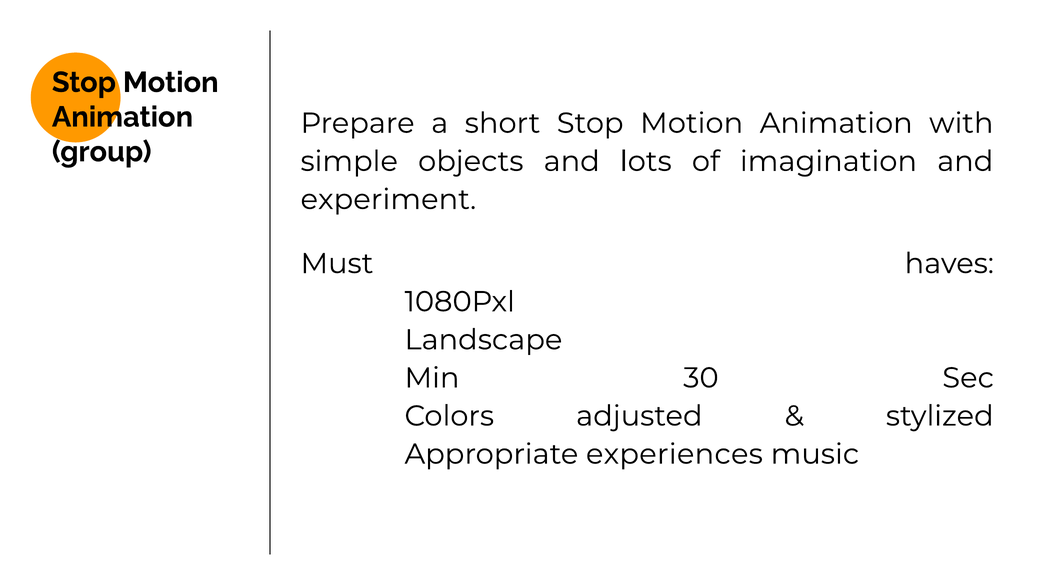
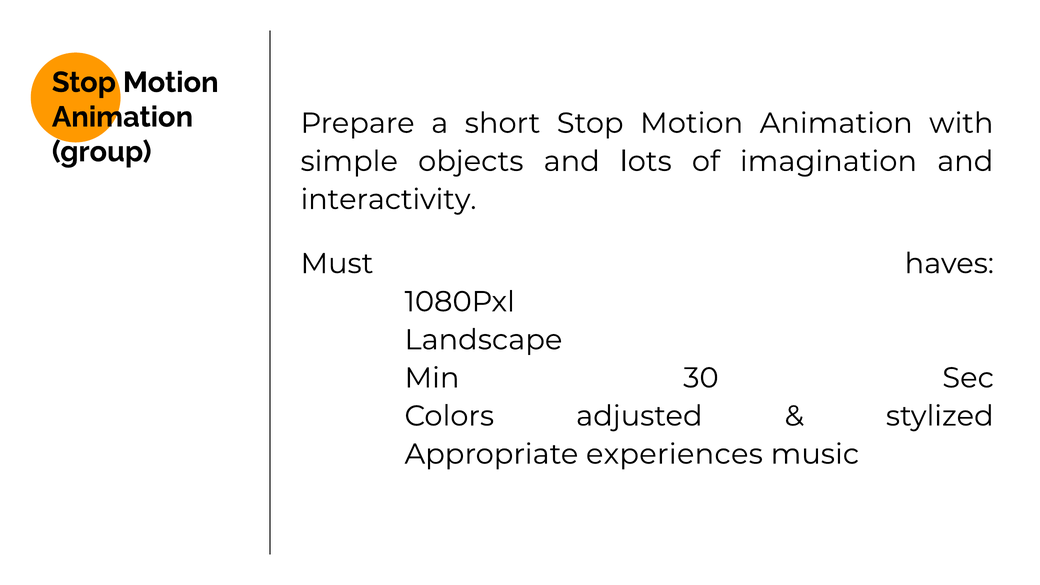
experiment: experiment -> interactivity
